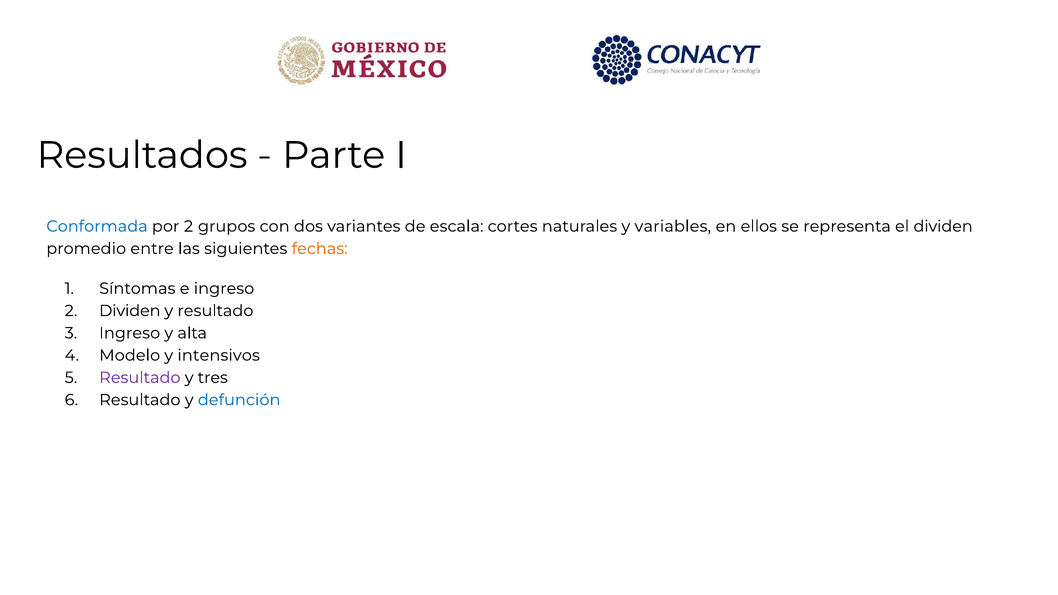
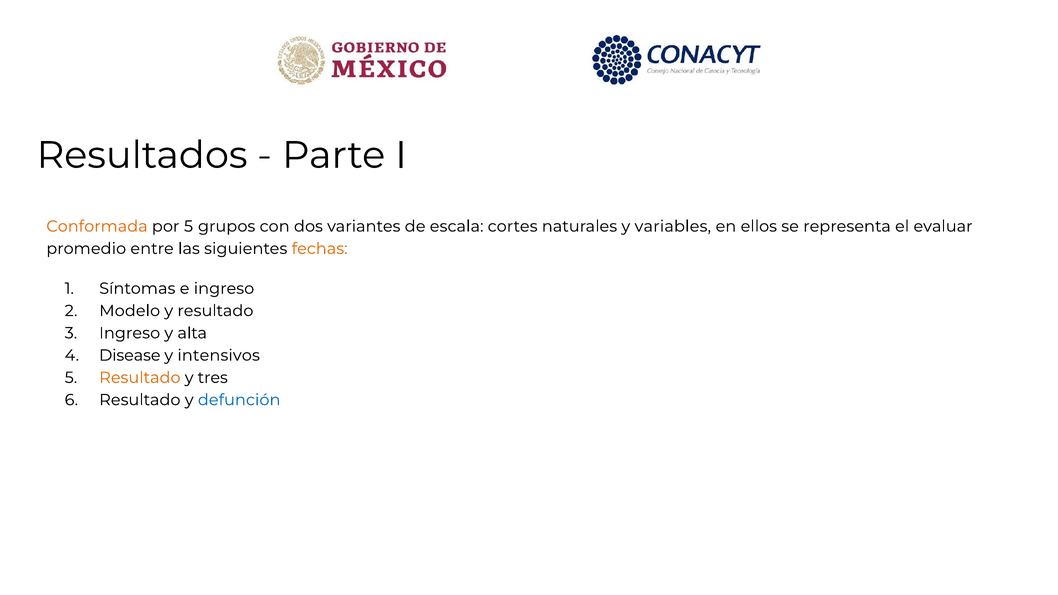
Conformada colour: blue -> orange
por 2: 2 -> 5
el dividen: dividen -> evaluar
Dividen at (130, 311): Dividen -> Modelo
Modelo: Modelo -> Disease
Resultado at (140, 378) colour: purple -> orange
